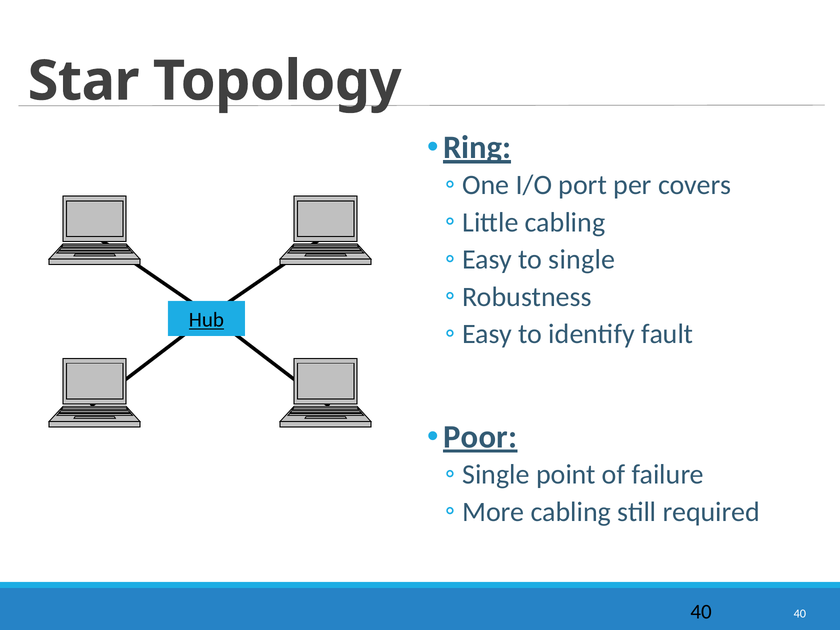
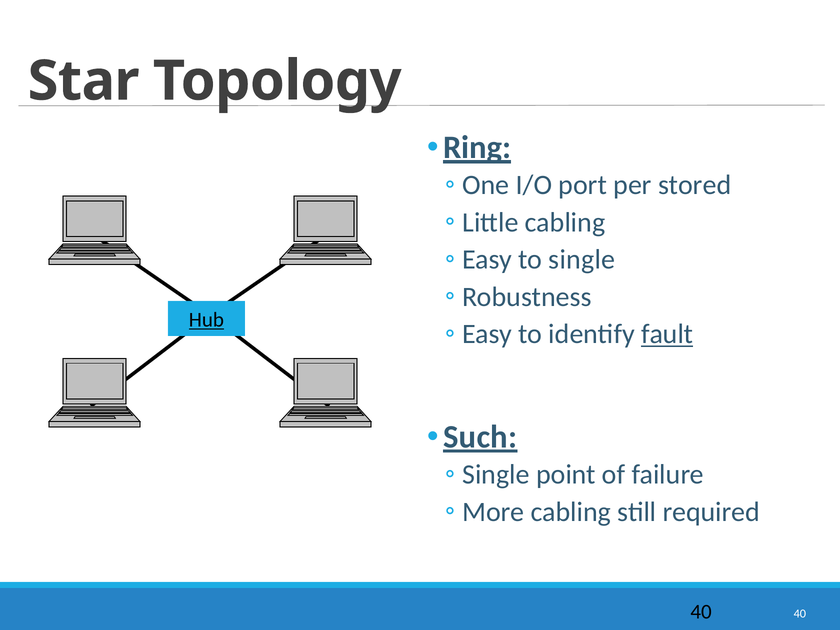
covers: covers -> stored
fault underline: none -> present
Poor: Poor -> Such
